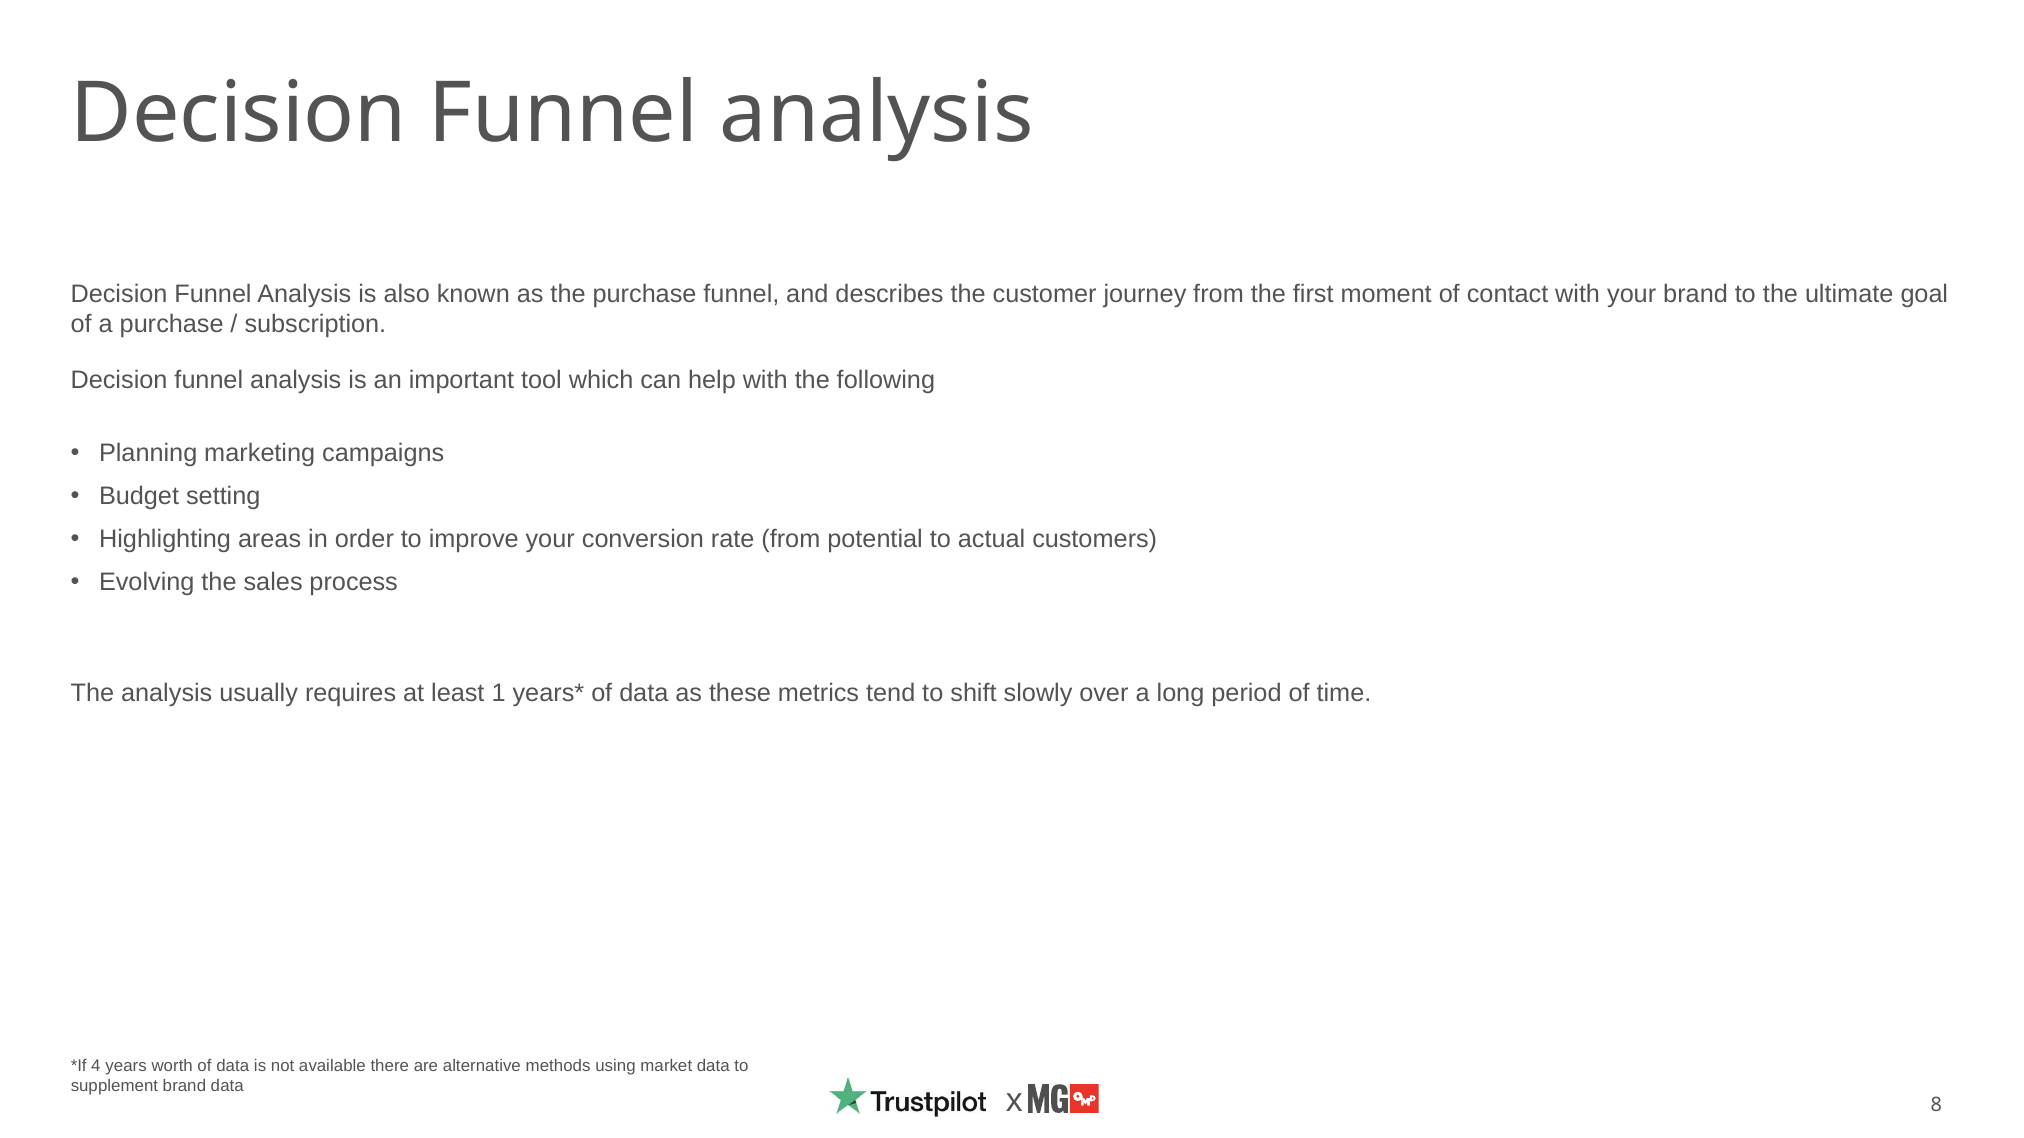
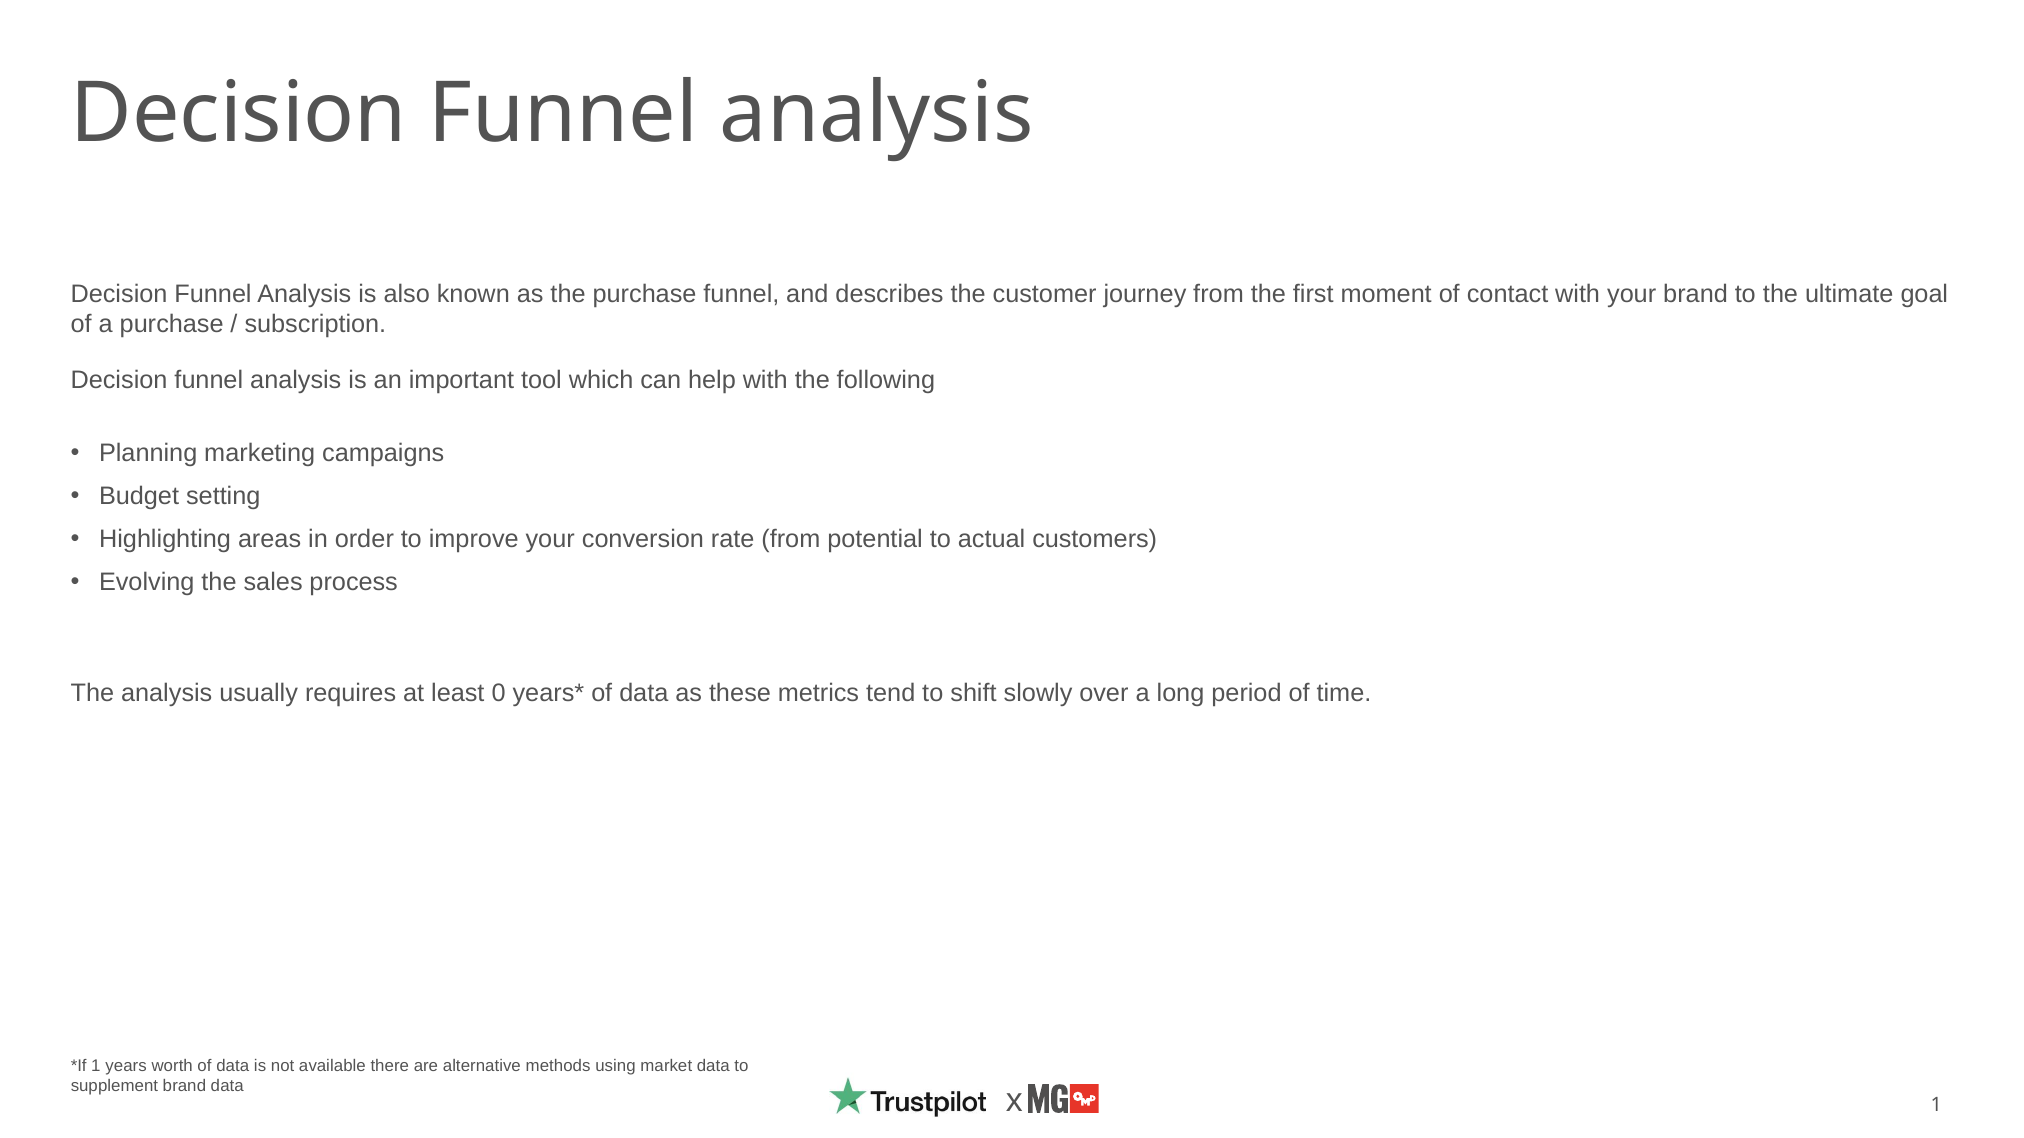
1: 1 -> 0
4 at (96, 1066): 4 -> 1
8 at (1936, 1105): 8 -> 1
